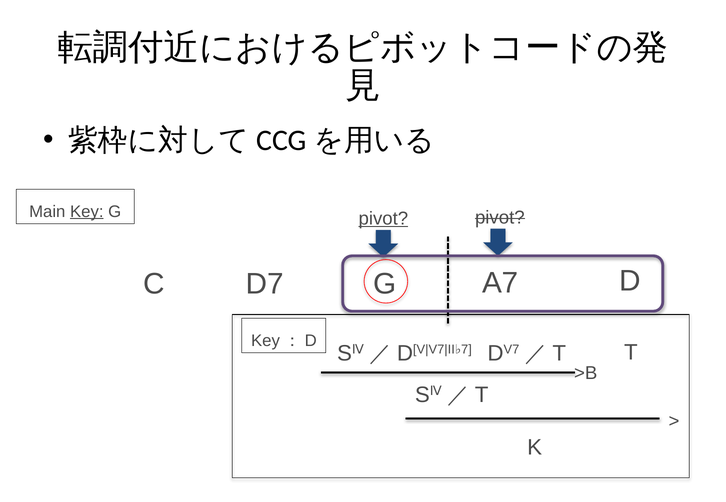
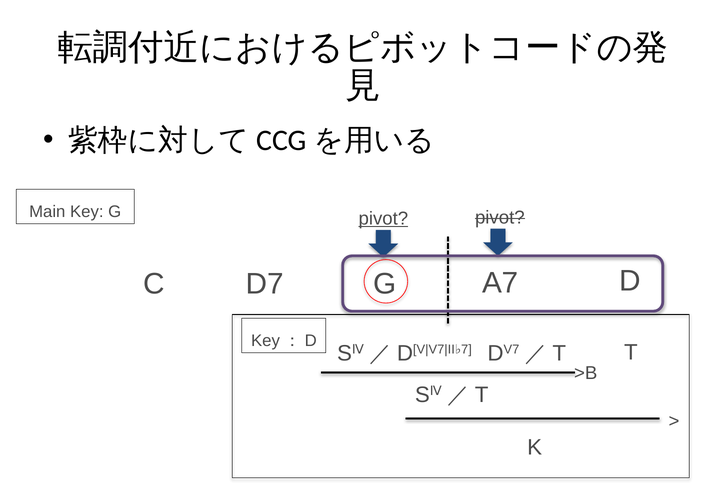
Key underline: present -> none
